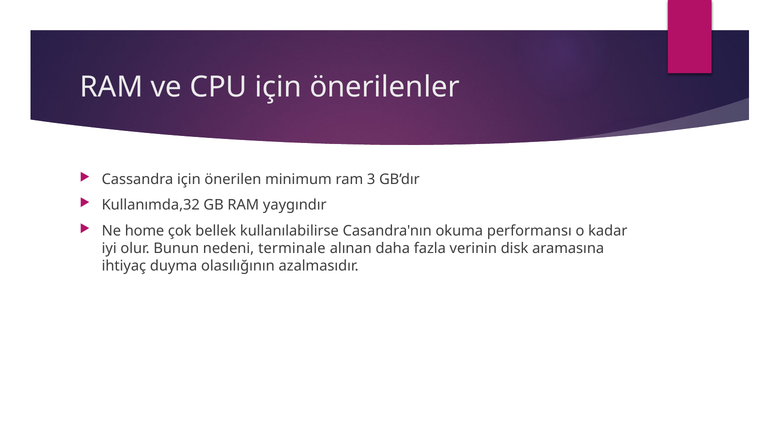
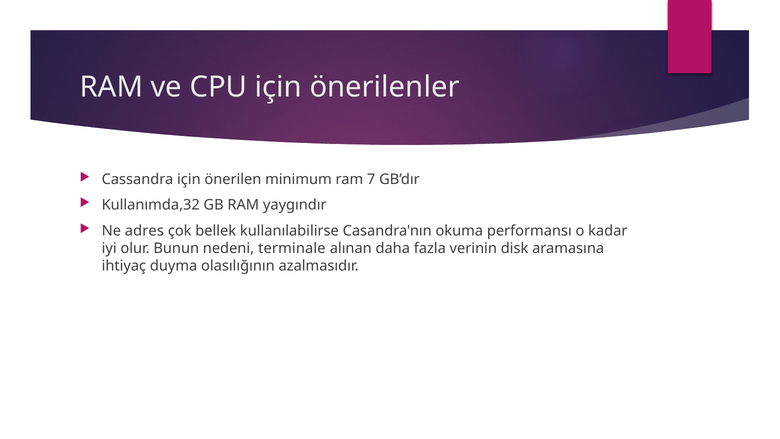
3: 3 -> 7
home: home -> adres
